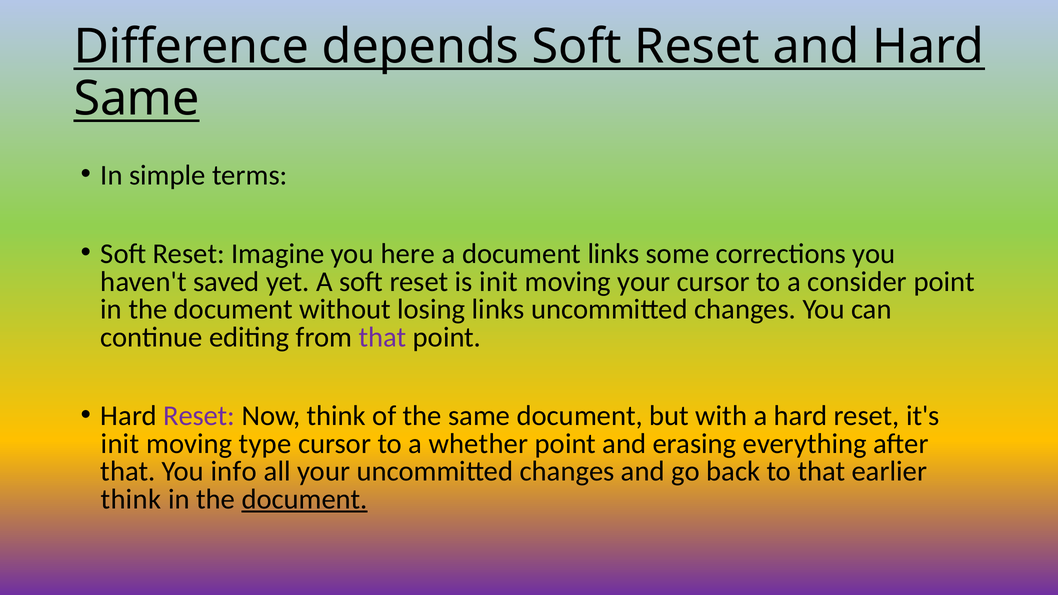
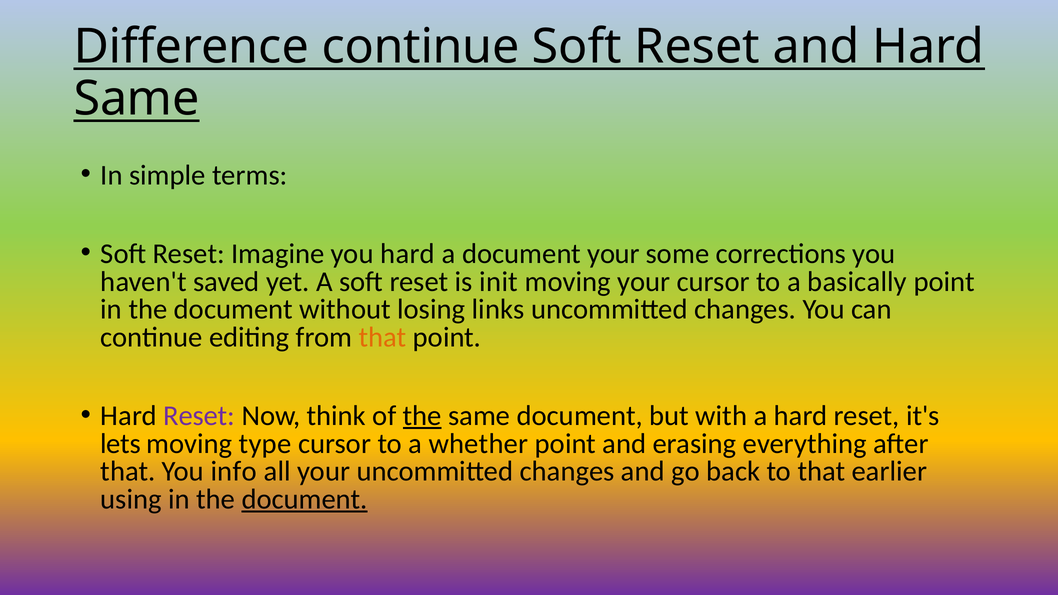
Difference depends: depends -> continue
you here: here -> hard
document links: links -> your
consider: consider -> basically
that at (383, 337) colour: purple -> orange
the at (422, 416) underline: none -> present
init at (120, 444): init -> lets
think at (131, 499): think -> using
